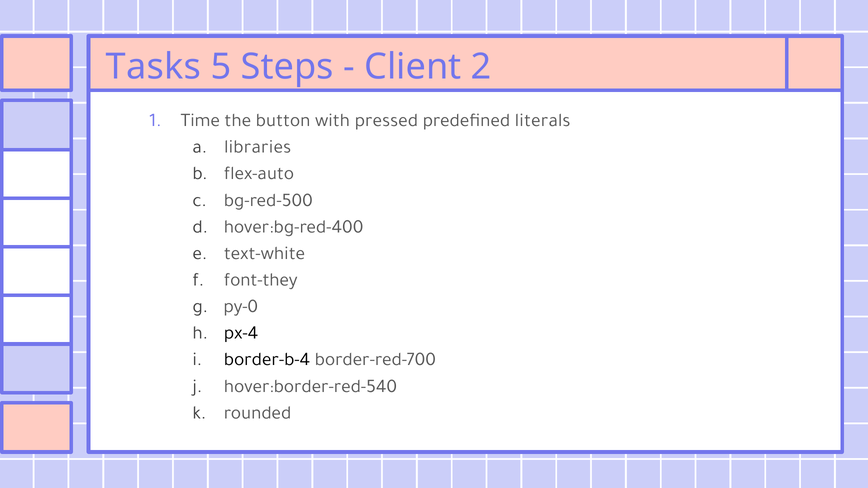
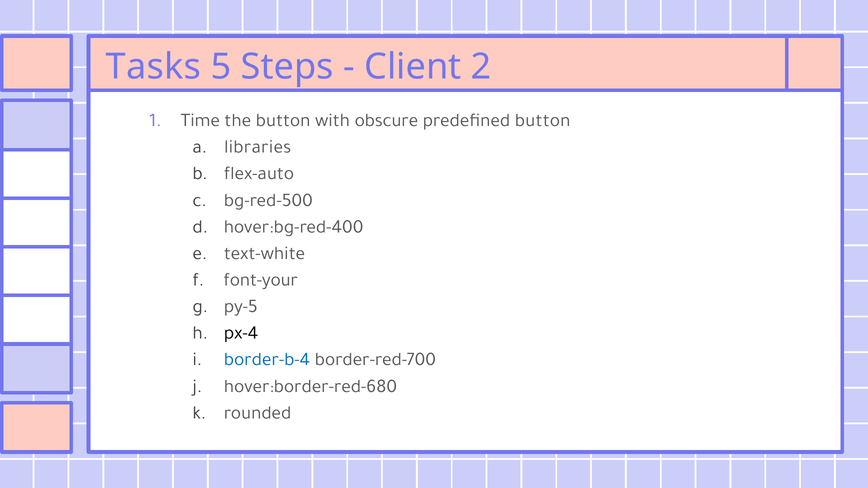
pressed: pressed -> obscure
predefined literals: literals -> button
font-they: font-they -> font-your
py-0: py-0 -> py-5
border-b-4 colour: black -> blue
hover:border-red-540: hover:border-red-540 -> hover:border-red-680
